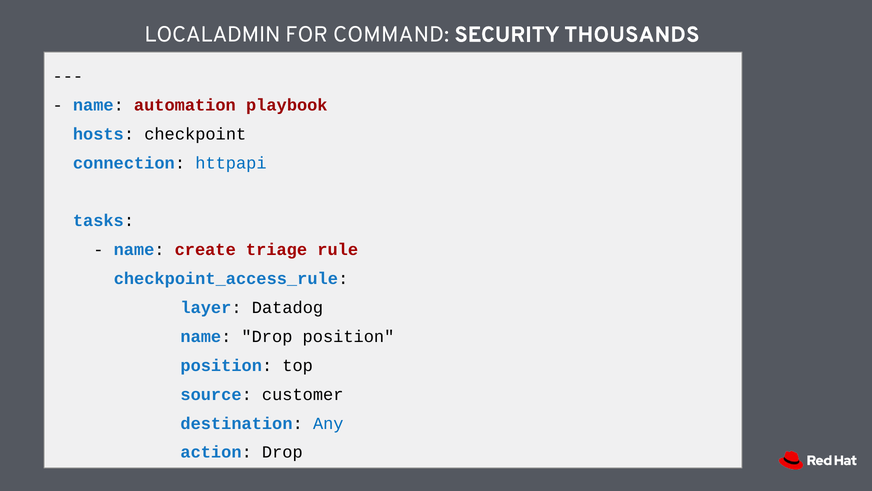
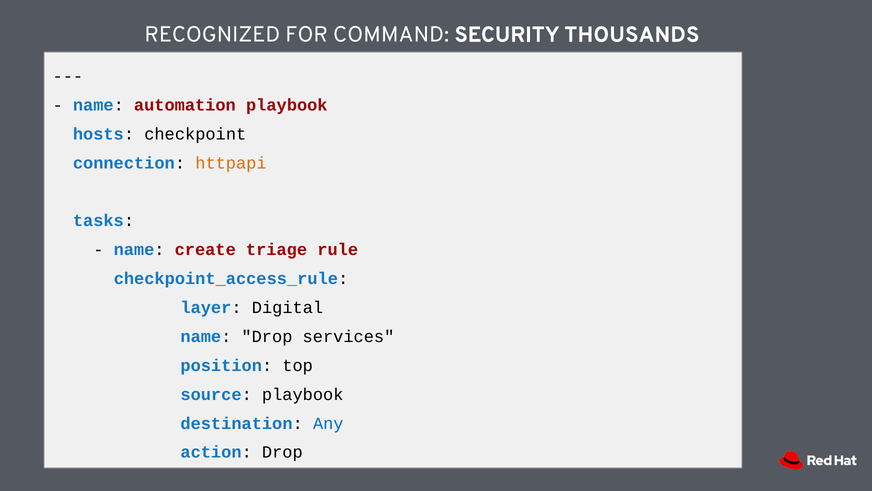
LOCALADMIN: LOCALADMIN -> RECOGNIZED
httpapi colour: blue -> orange
Datadog: Datadog -> Digital
Drop position: position -> services
source customer: customer -> playbook
